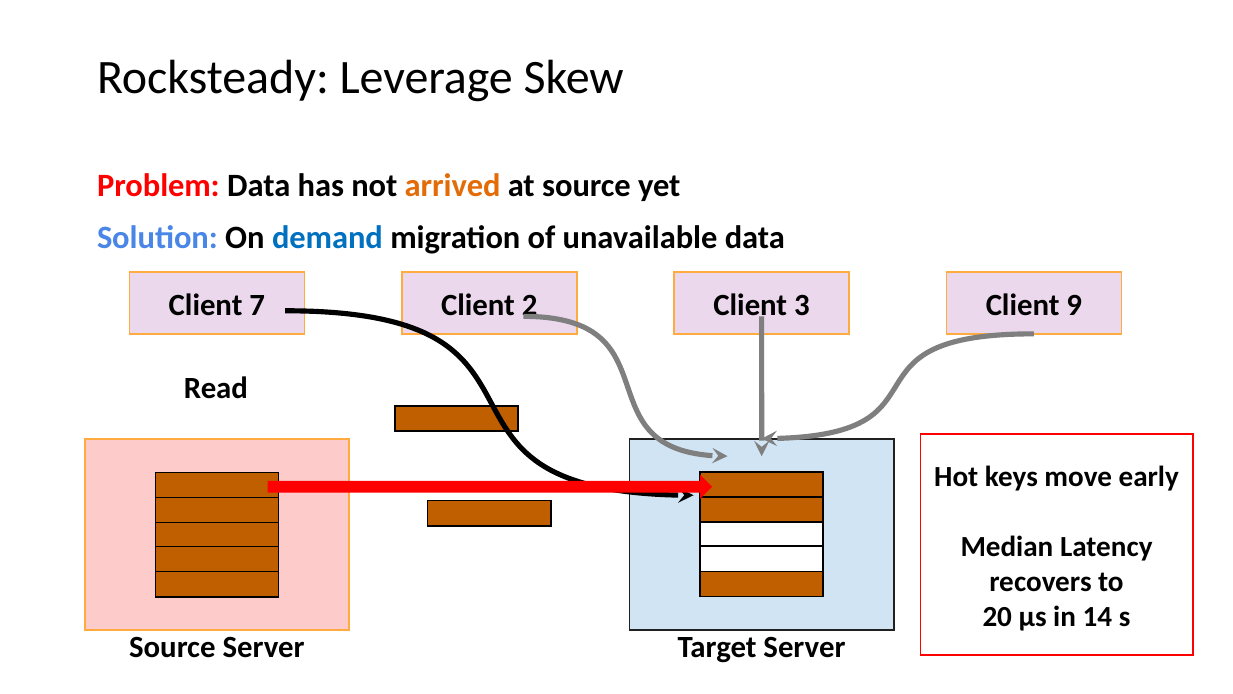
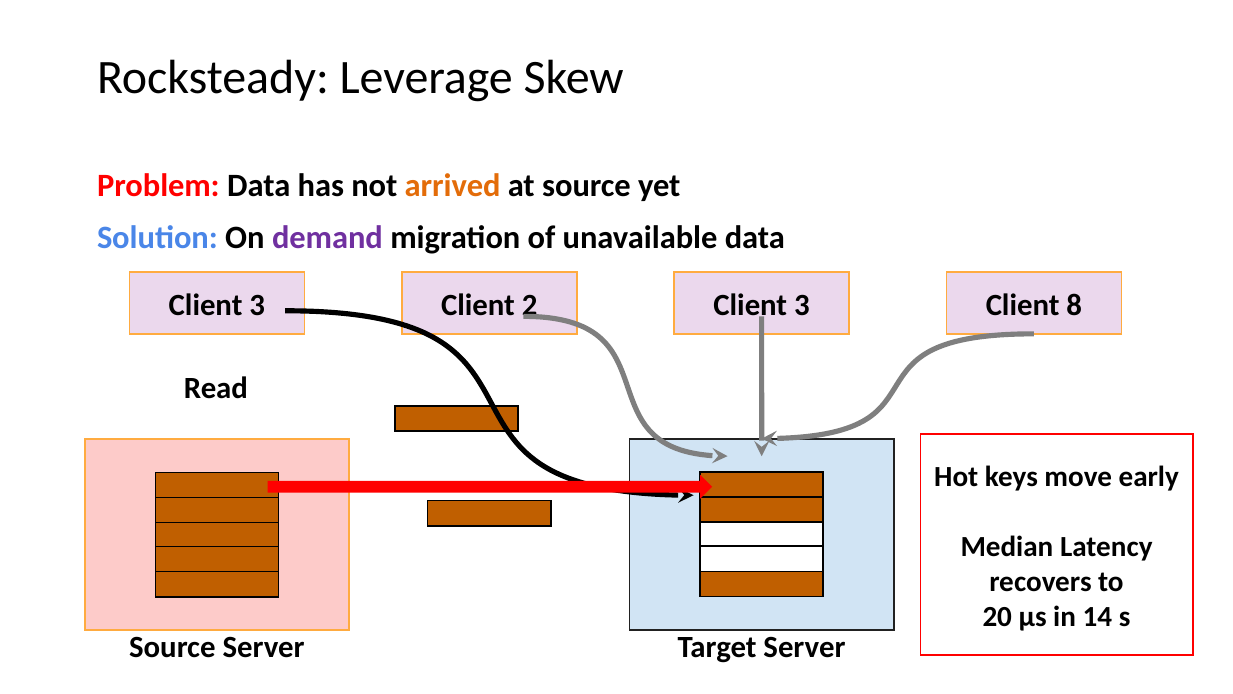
demand colour: blue -> purple
7 at (257, 305): 7 -> 3
9: 9 -> 8
